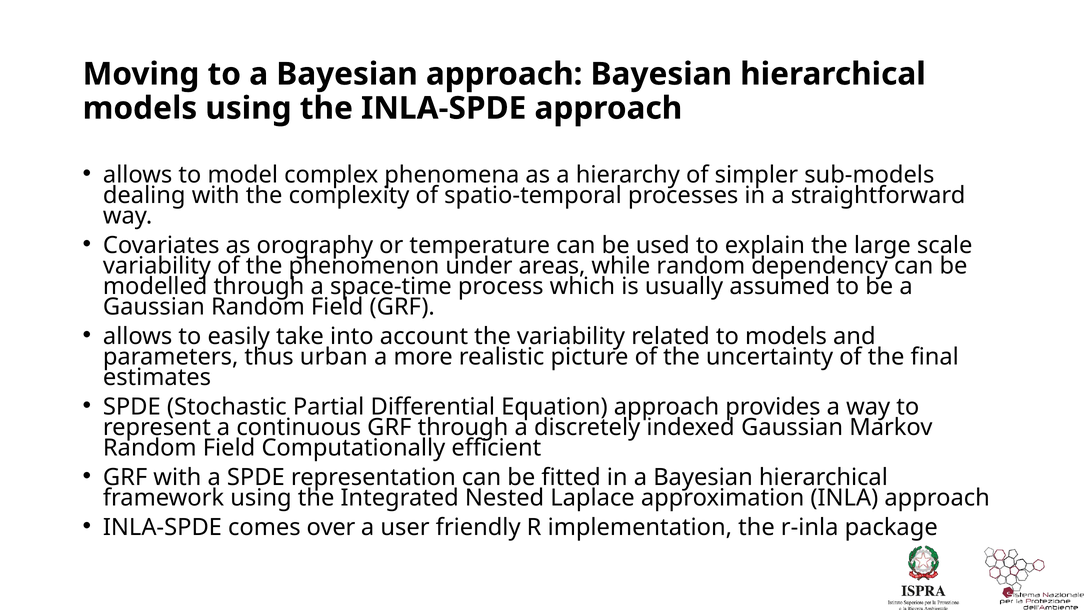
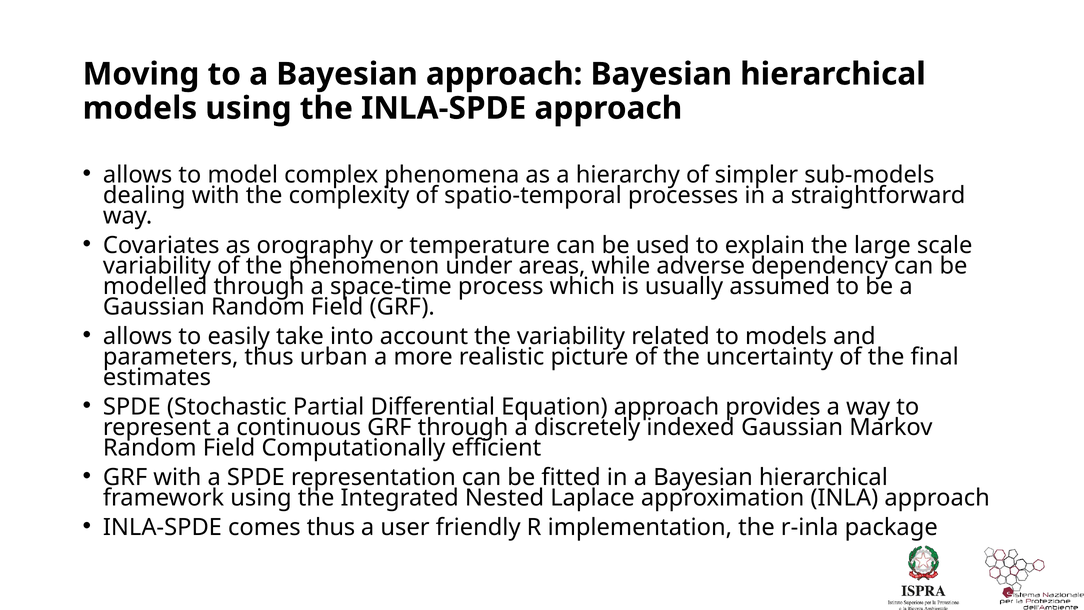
while random: random -> adverse
comes over: over -> thus
